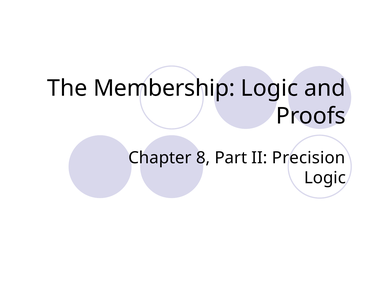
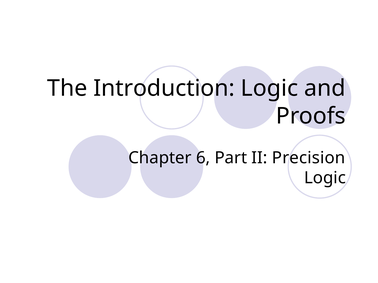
Membership: Membership -> Introduction
8: 8 -> 6
